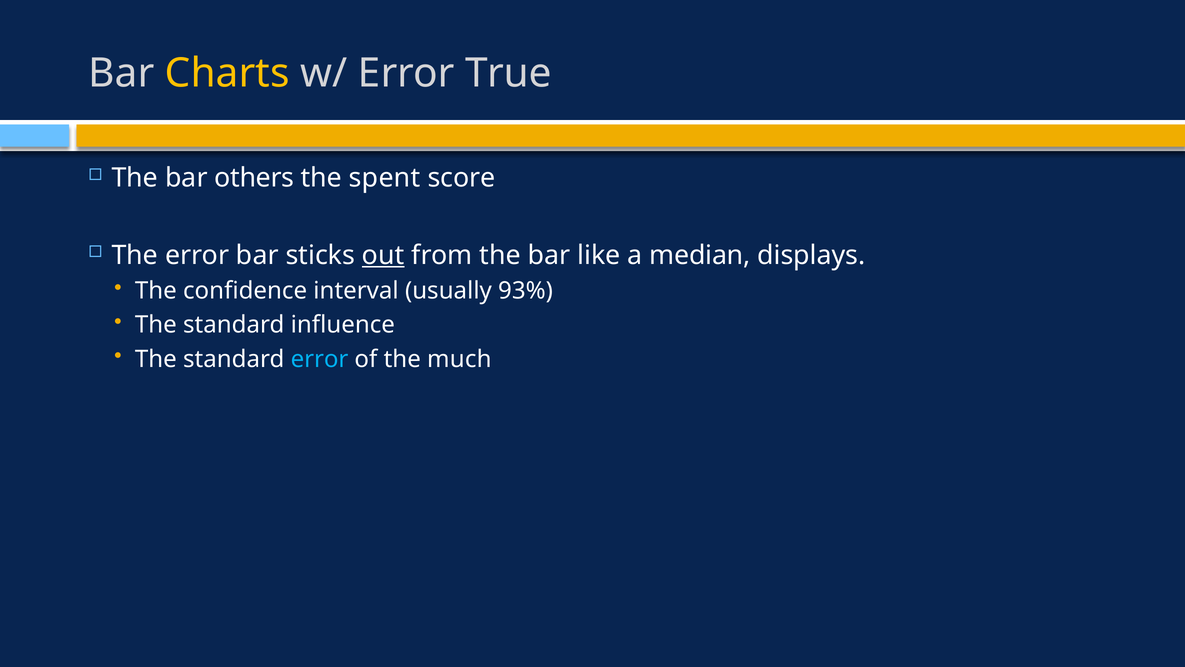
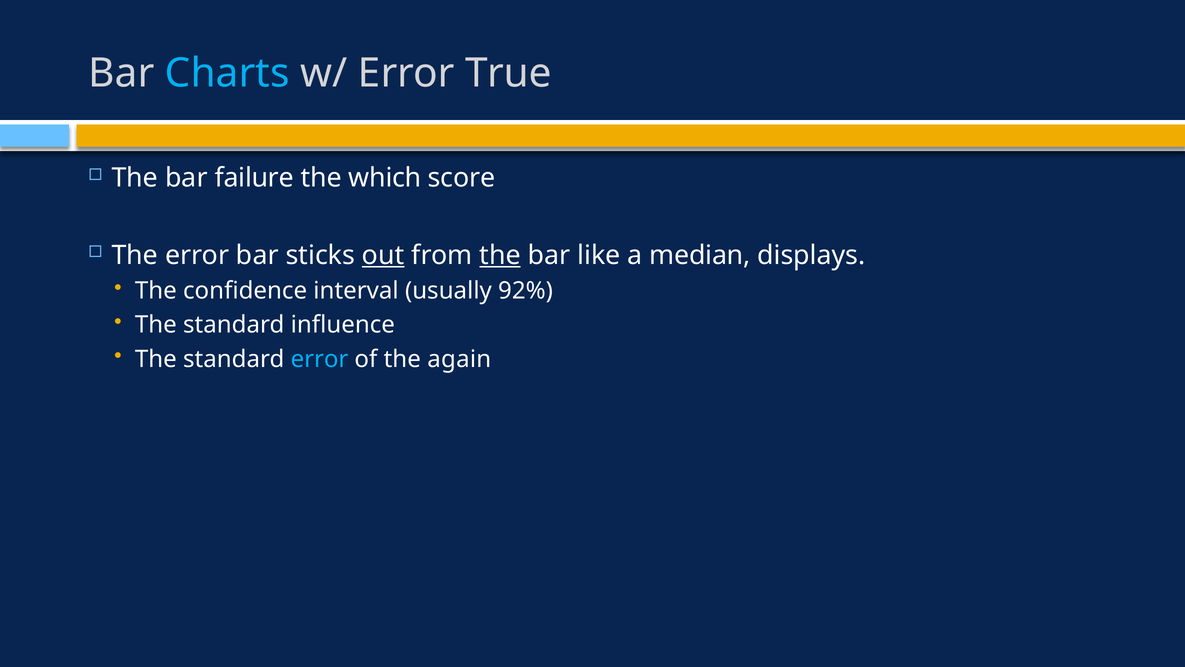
Charts colour: yellow -> light blue
others: others -> failure
spent: spent -> which
the at (500, 255) underline: none -> present
93%: 93% -> 92%
much: much -> again
